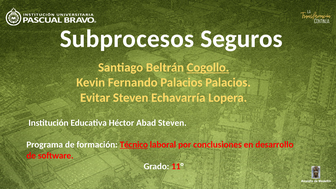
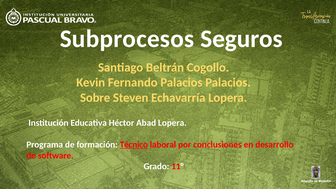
Cogollo underline: present -> none
Evitar: Evitar -> Sobre
Abad Steven: Steven -> Lopera
